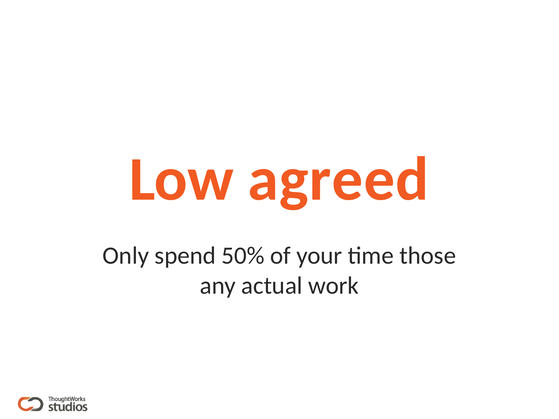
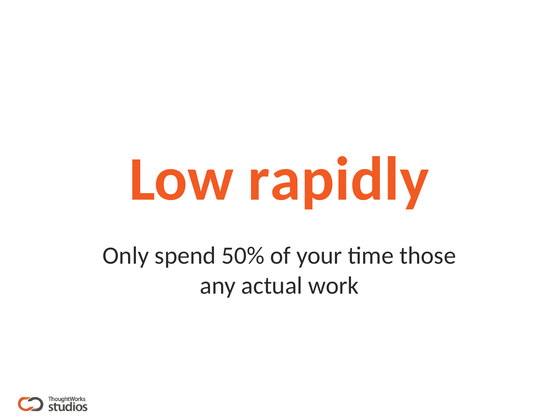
agreed: agreed -> rapidly
